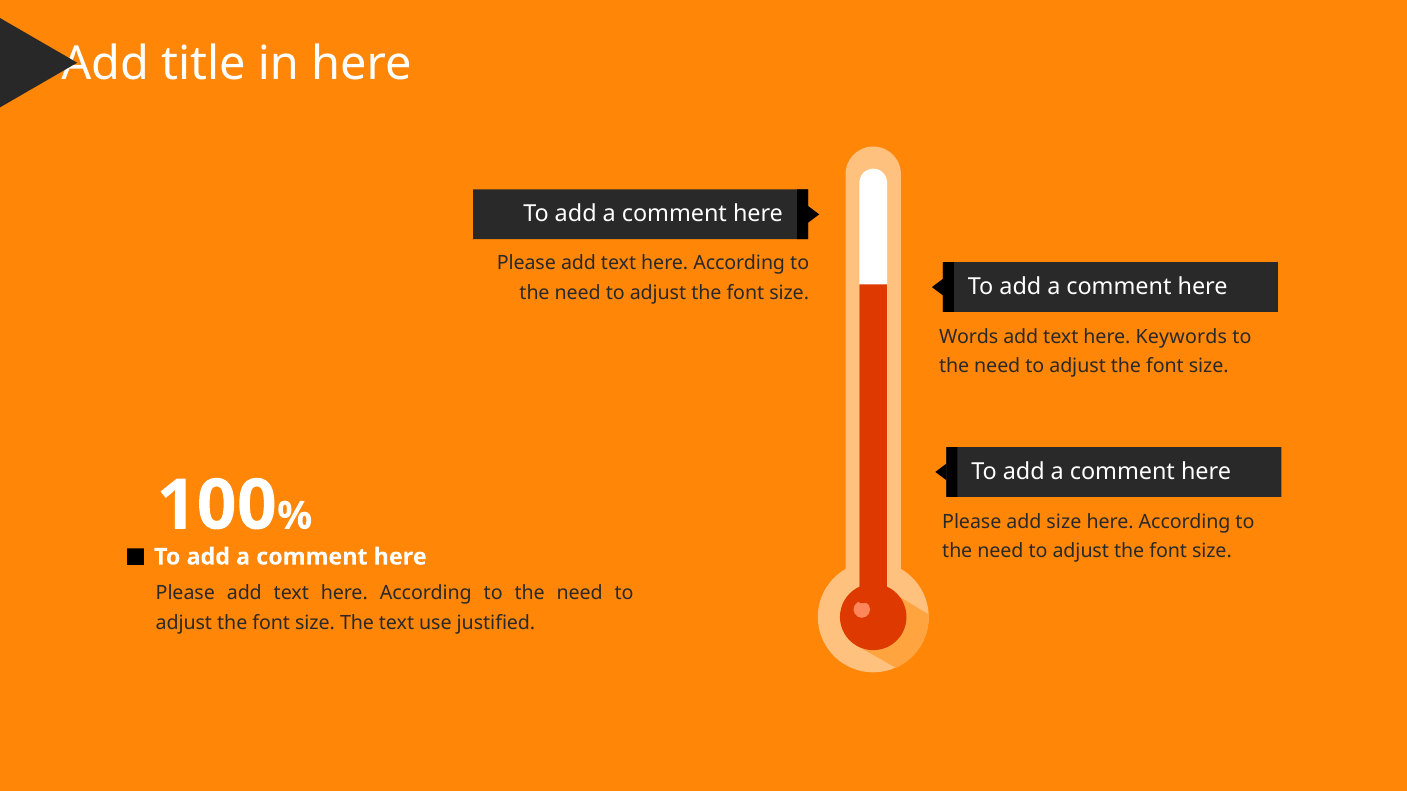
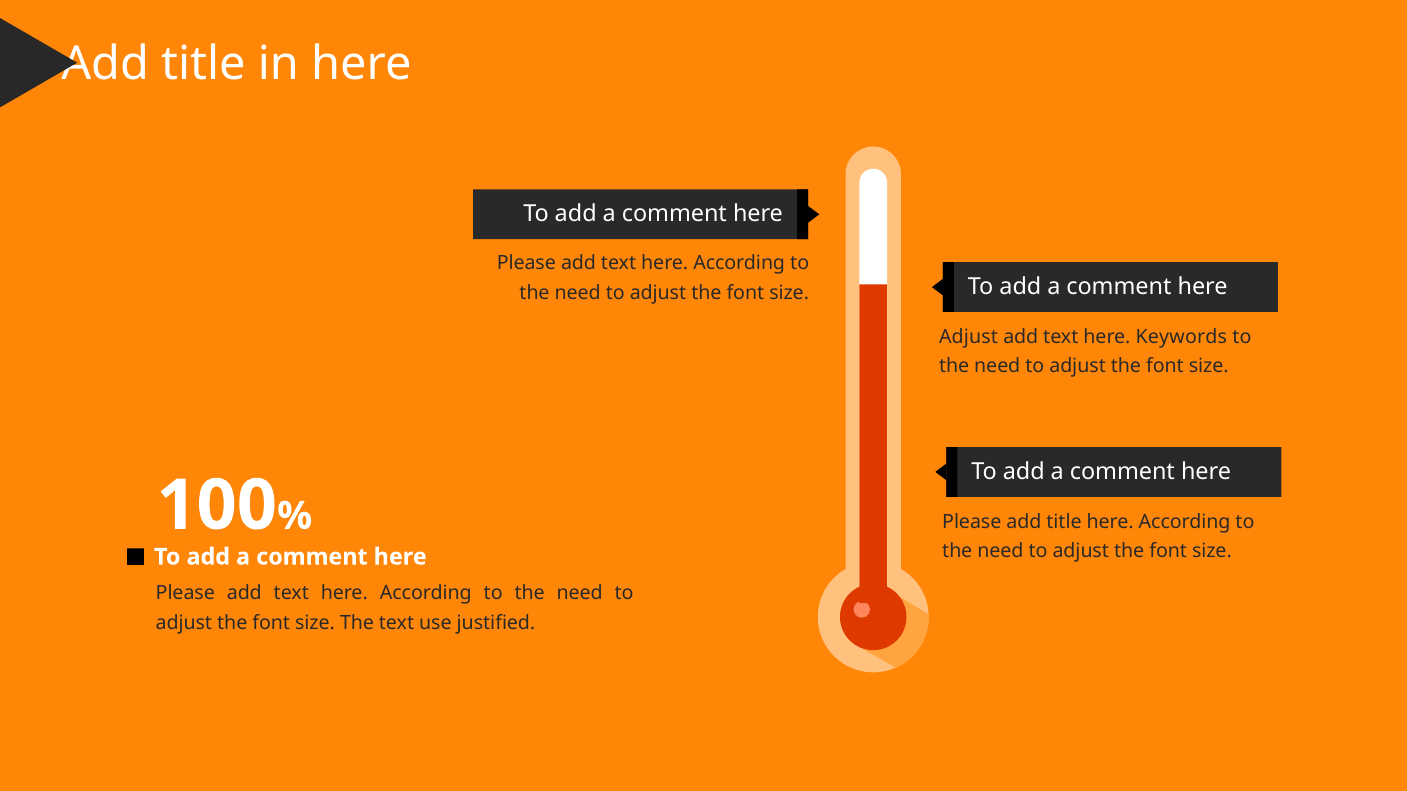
Words at (969, 337): Words -> Adjust
Please add size: size -> title
